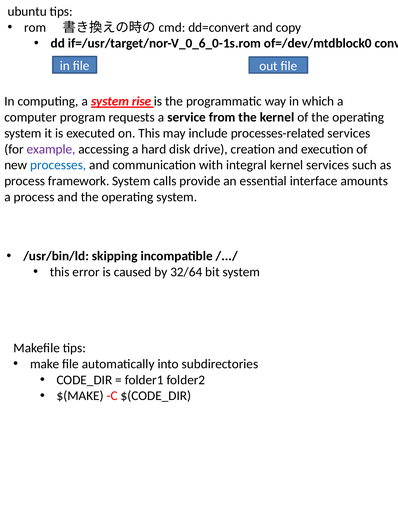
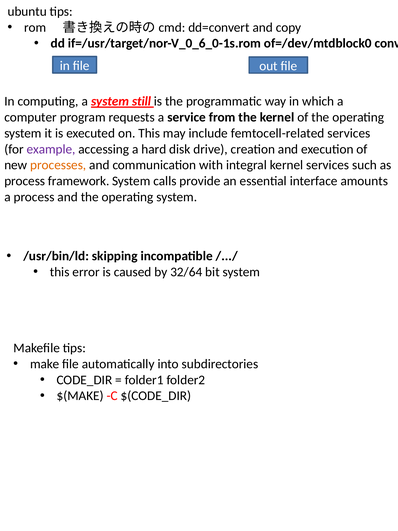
rise: rise -> still
processes-related: processes-related -> femtocell-related
processes colour: blue -> orange
